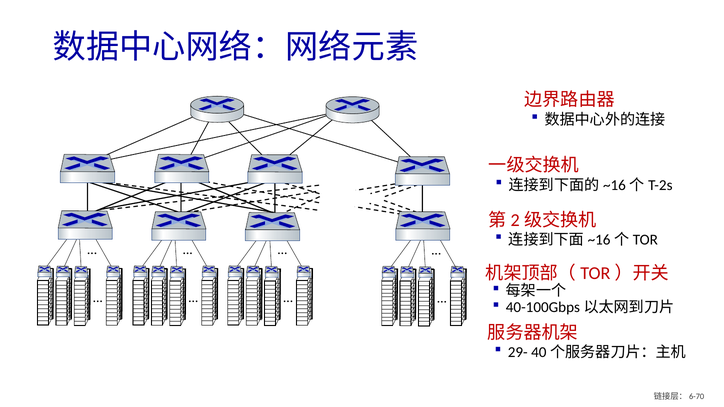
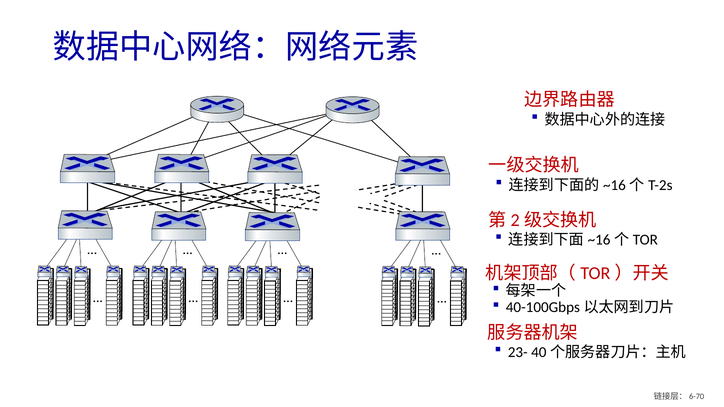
29-: 29- -> 23-
